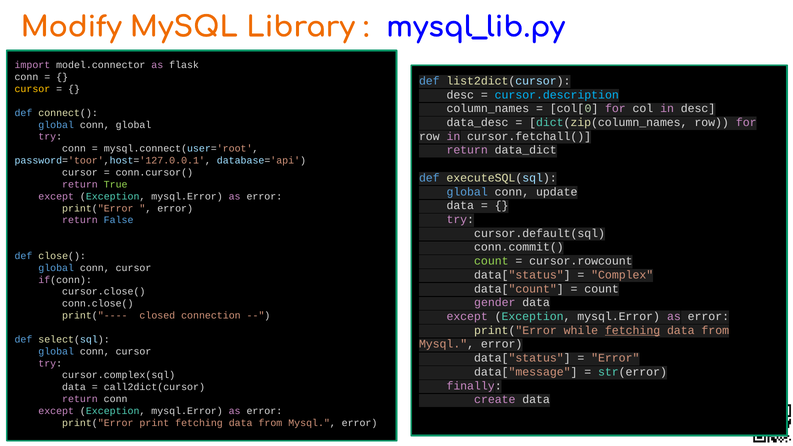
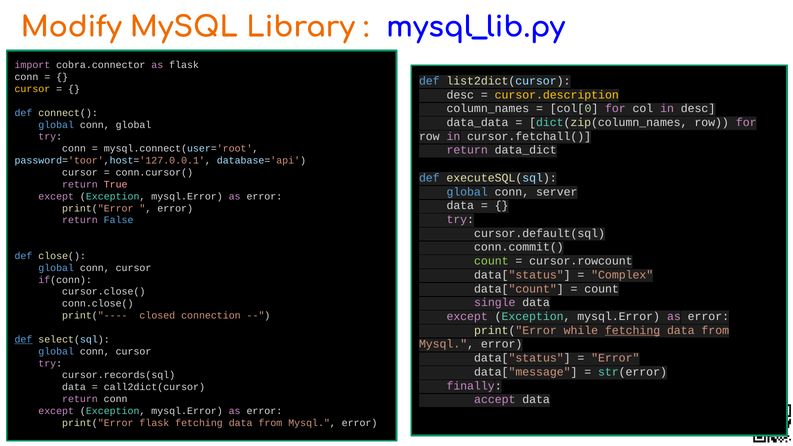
model.connector: model.connector -> cobra.connector
cursor.description colour: light blue -> yellow
data_desc: data_desc -> data_data
True colour: light green -> pink
update: update -> server
gender: gender -> single
def at (23, 339) underline: none -> present
cursor.complex(sql: cursor.complex(sql -> cursor.records(sql
create: create -> accept
print("Error print: print -> flask
